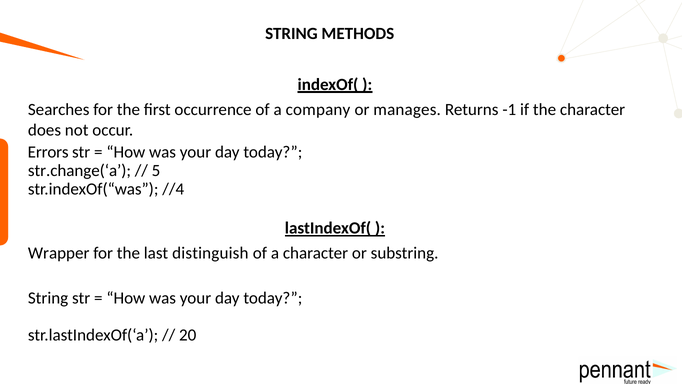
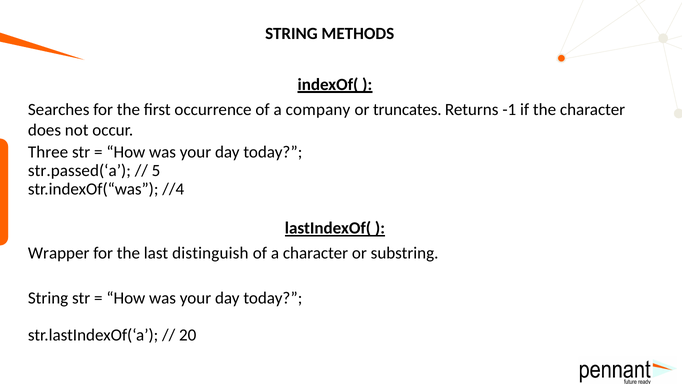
manages: manages -> truncates
Errors: Errors -> Three
str.change(‘a: str.change(‘a -> str.passed(‘a
